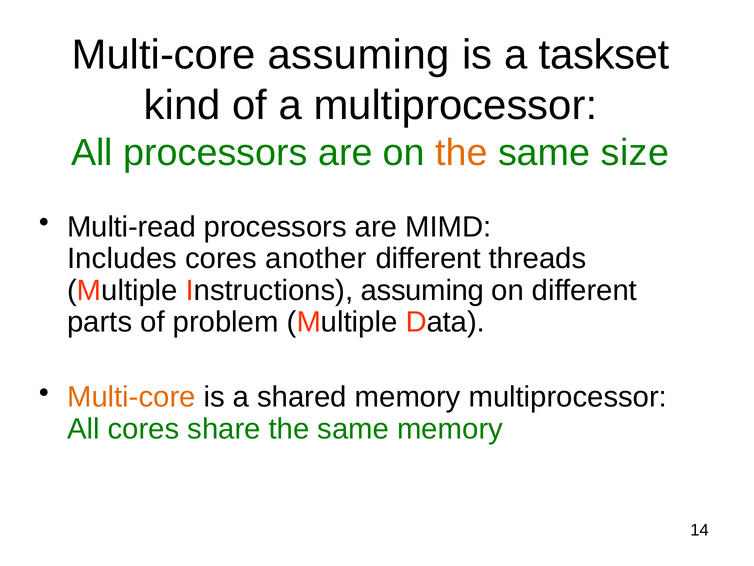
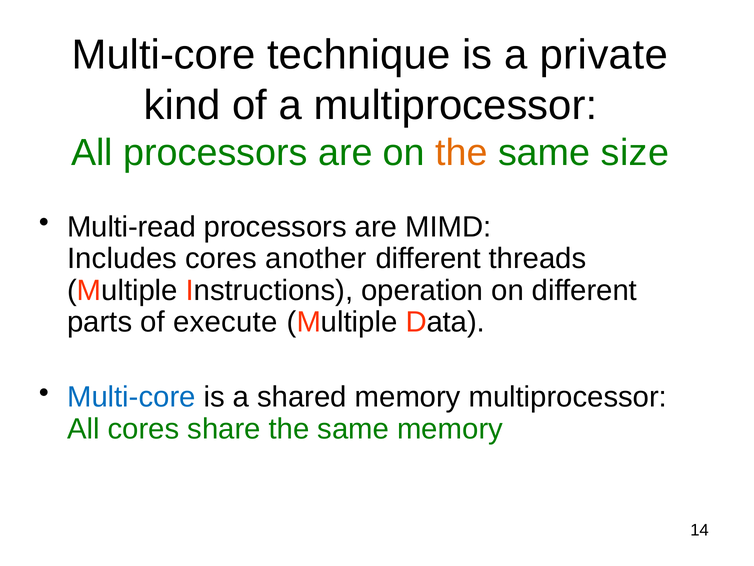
Multi-core assuming: assuming -> technique
taskset: taskset -> private
Instructions assuming: assuming -> operation
problem: problem -> execute
Multi-core at (131, 397) colour: orange -> blue
